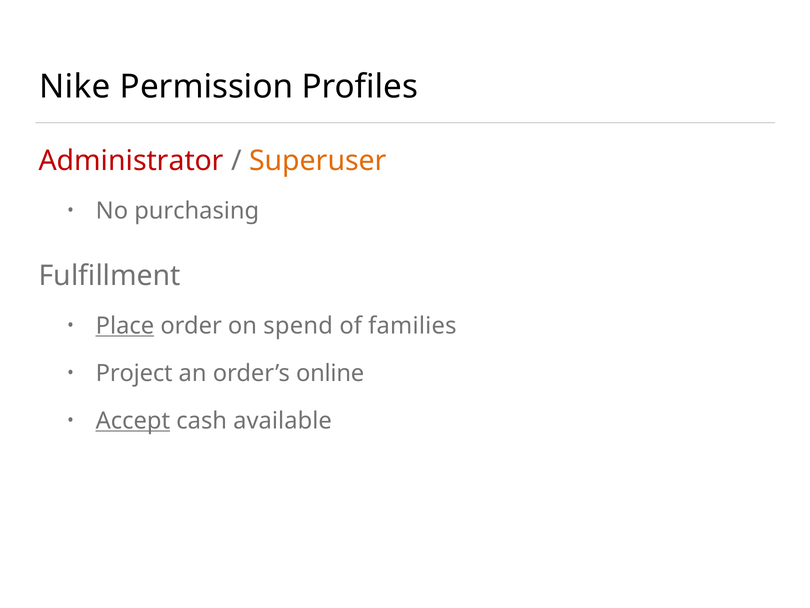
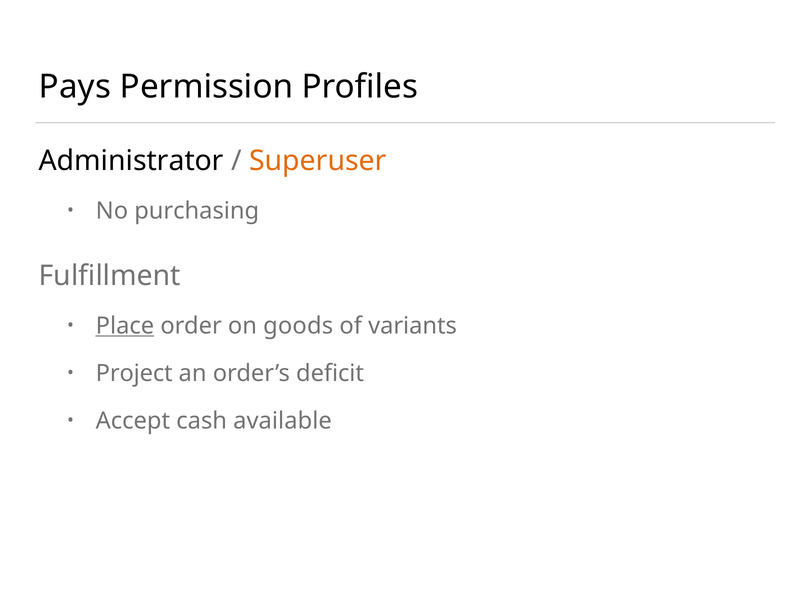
Nike: Nike -> Pays
Administrator colour: red -> black
spend: spend -> goods
families: families -> variants
online: online -> deficit
Accept underline: present -> none
